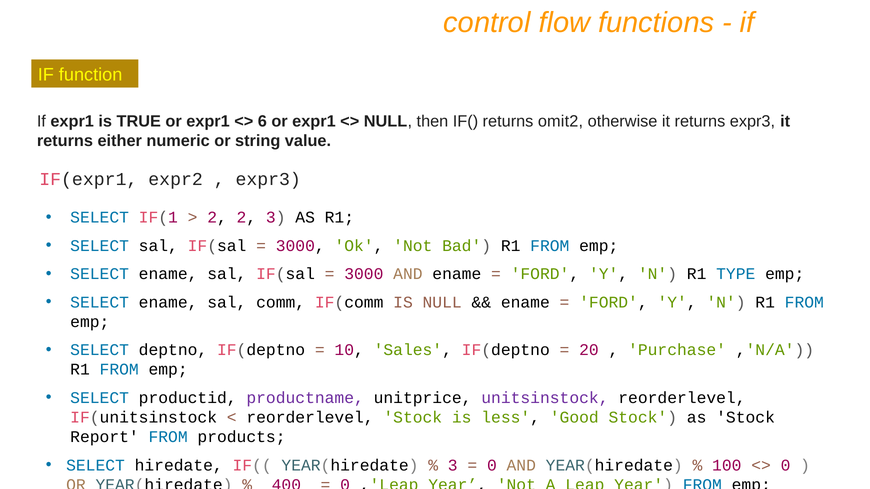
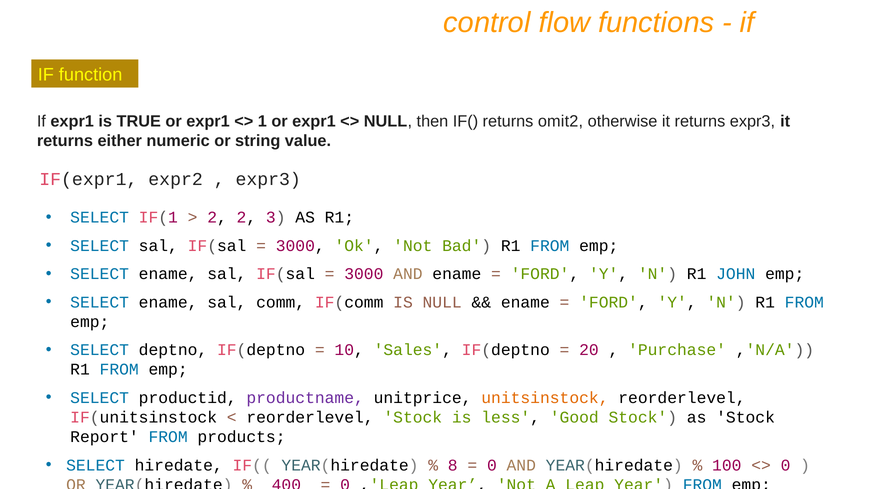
6: 6 -> 1
TYPE: TYPE -> JOHN
unitsinstock colour: purple -> orange
3 at (453, 466): 3 -> 8
